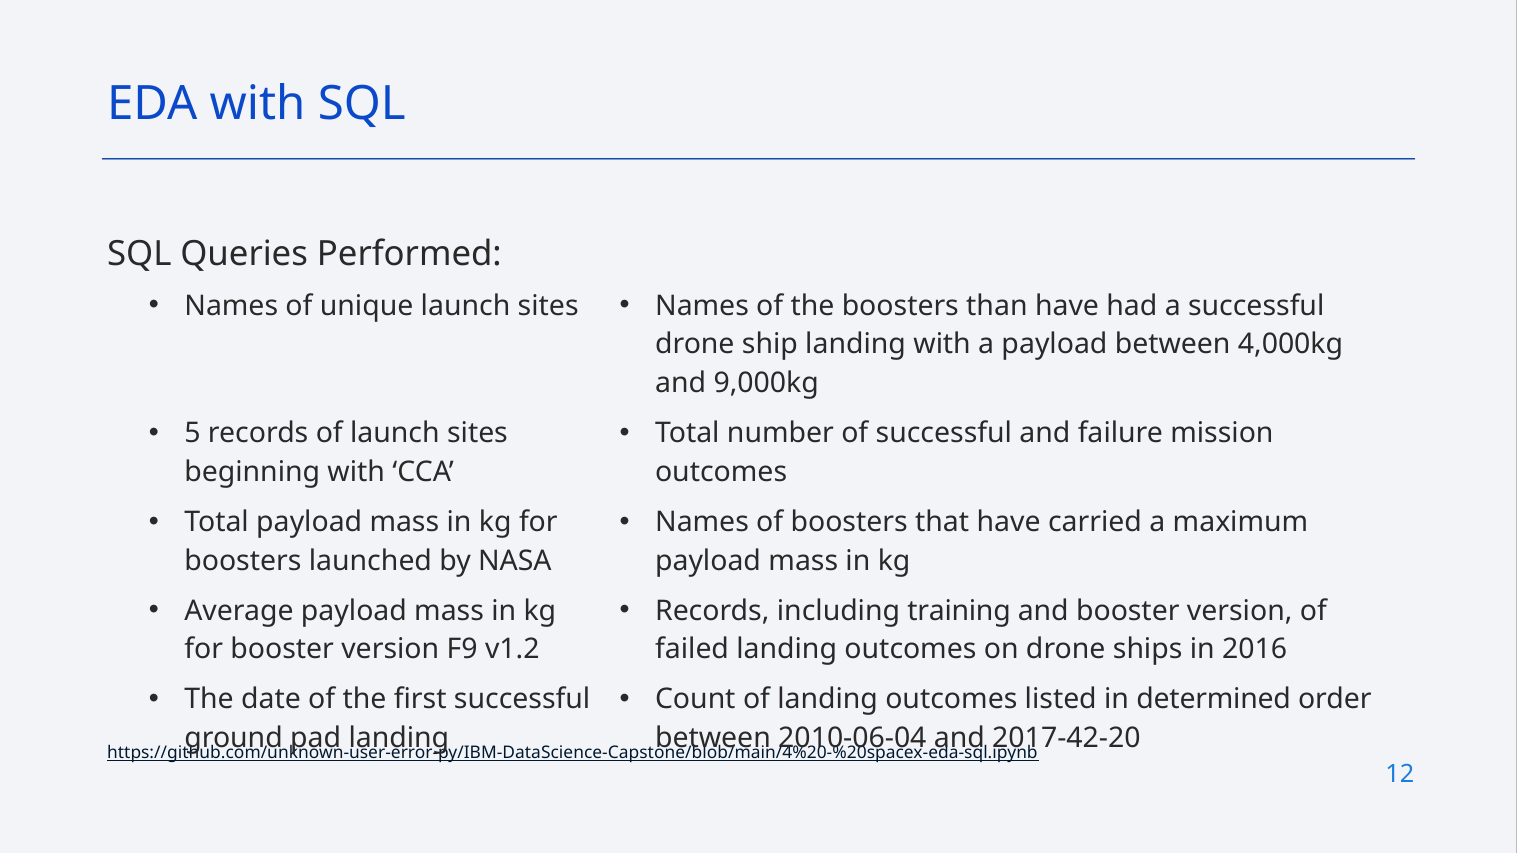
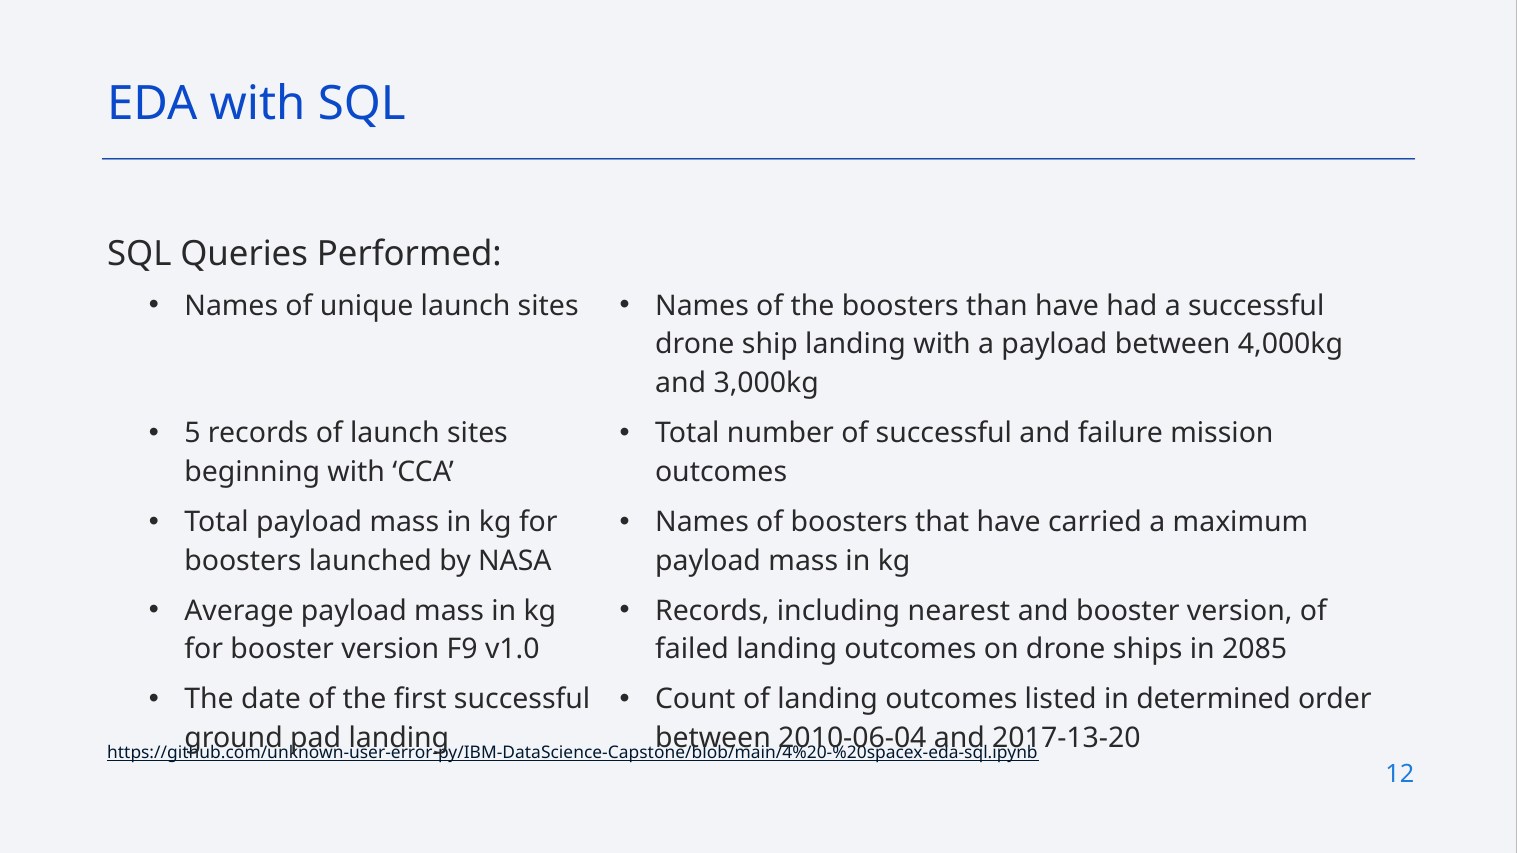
9,000kg: 9,000kg -> 3,000kg
training: training -> nearest
v1.2: v1.2 -> v1.0
2016: 2016 -> 2085
2017-42-20: 2017-42-20 -> 2017-13-20
